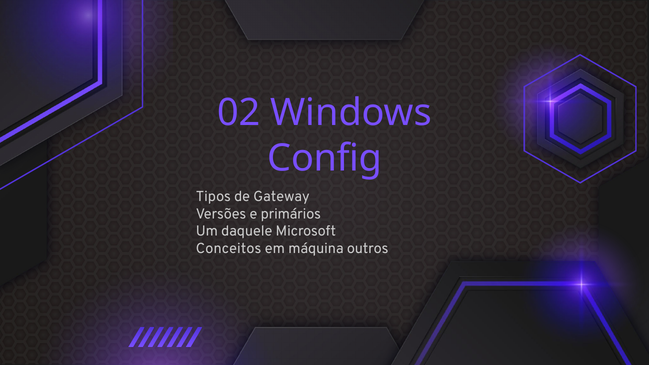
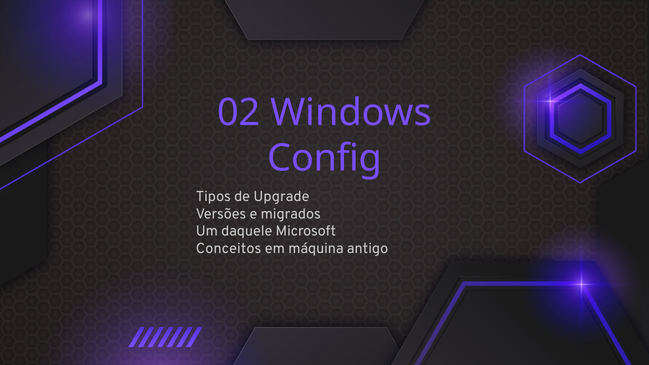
Gateway: Gateway -> Upgrade
primários: primários -> migrados
outros: outros -> antigo
